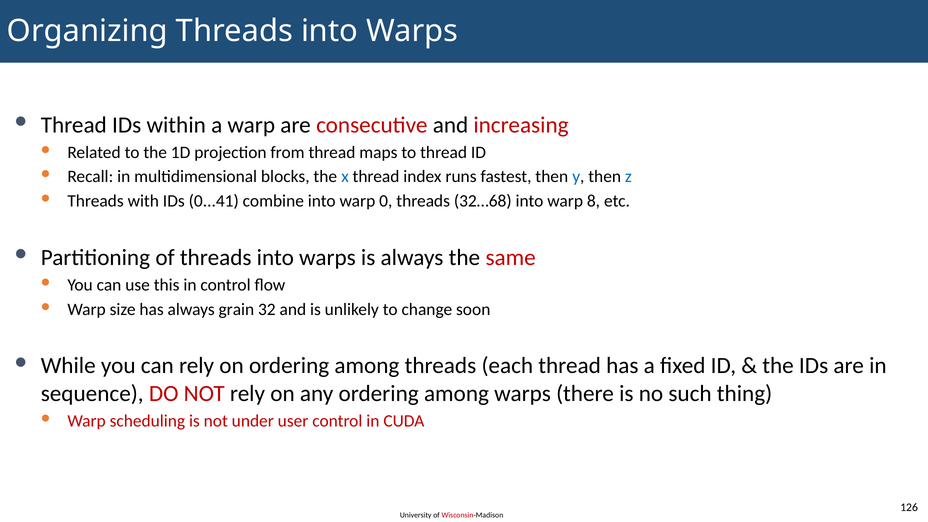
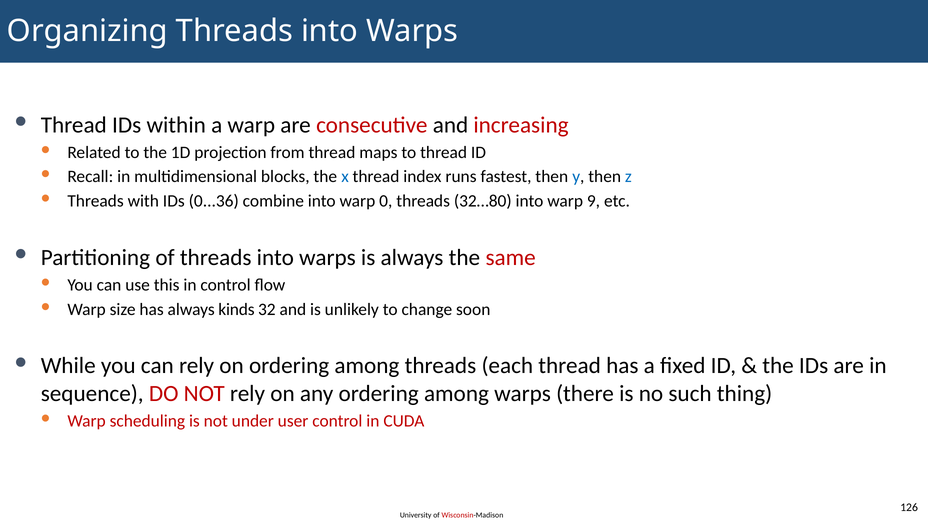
0...41: 0...41 -> 0...36
32…68: 32…68 -> 32…80
8: 8 -> 9
grain: grain -> kinds
